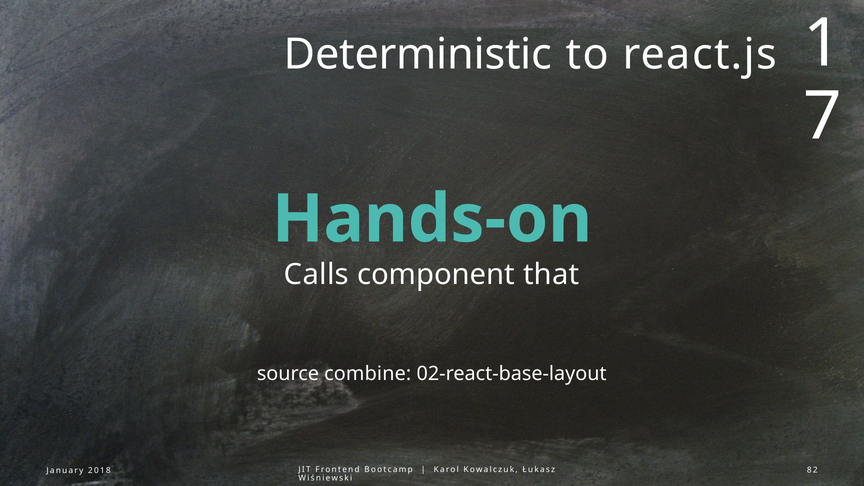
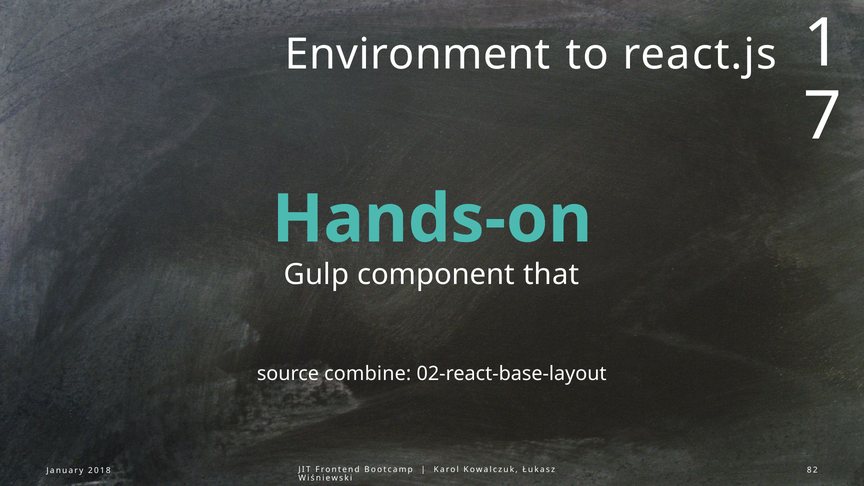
Deterministic: Deterministic -> Environment
Calls: Calls -> Gulp
